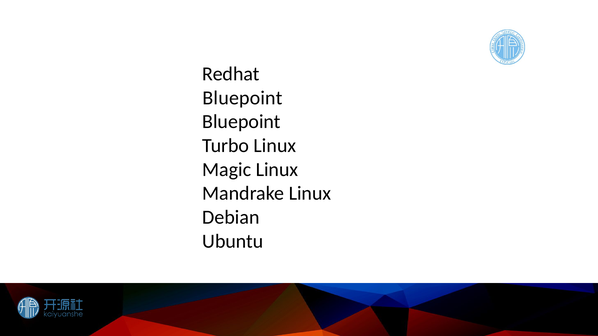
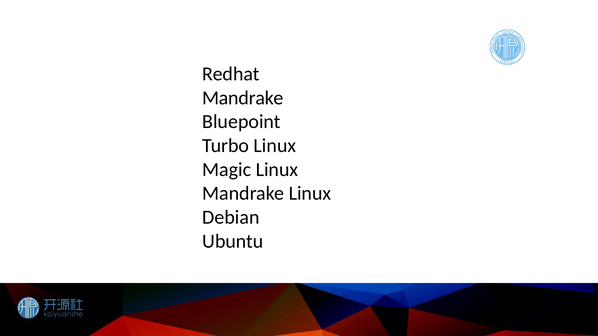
Bluepoint at (243, 98): Bluepoint -> Mandrake
